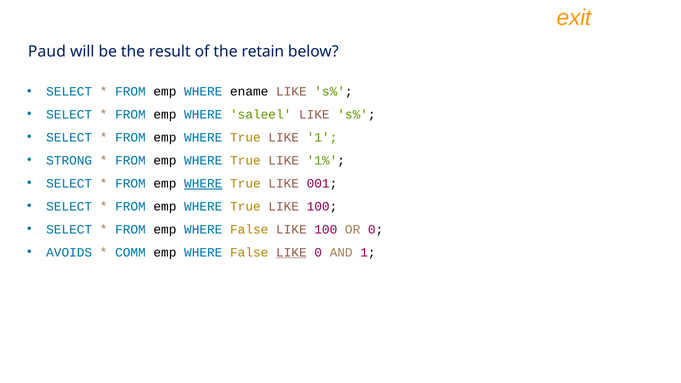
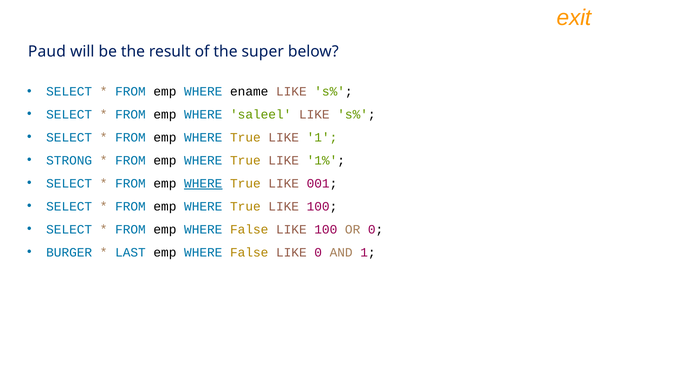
retain: retain -> super
AVOIDS: AVOIDS -> BURGER
COMM: COMM -> LAST
LIKE at (291, 252) underline: present -> none
